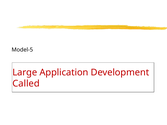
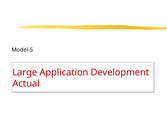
Called: Called -> Actual
